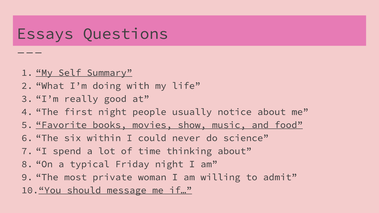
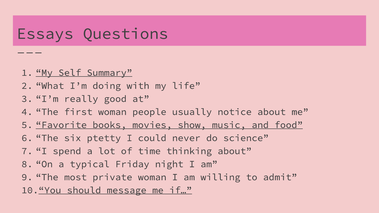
first night: night -> woman
within: within -> ptetty
